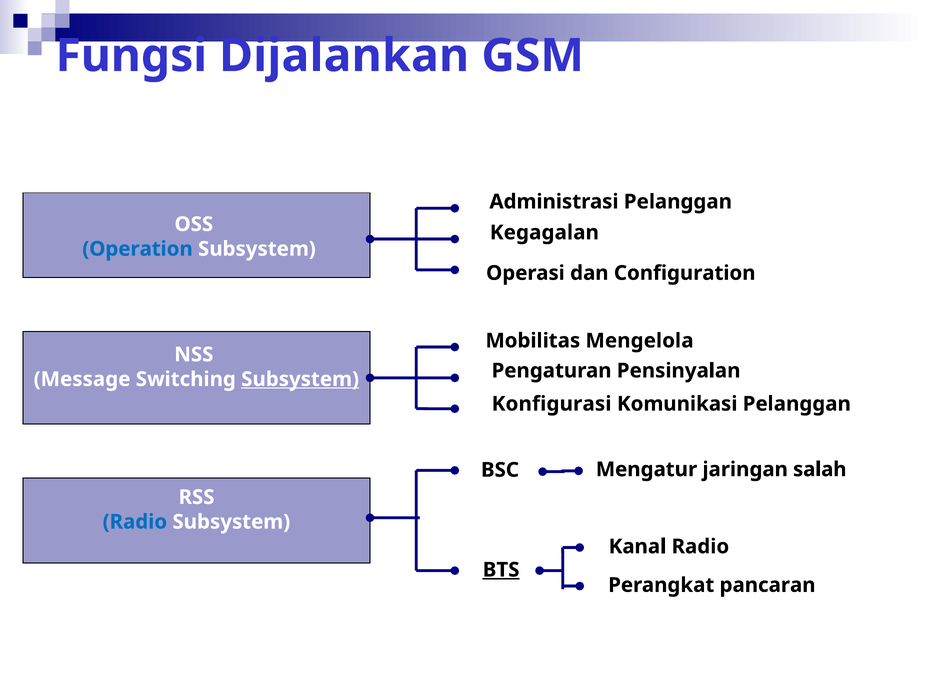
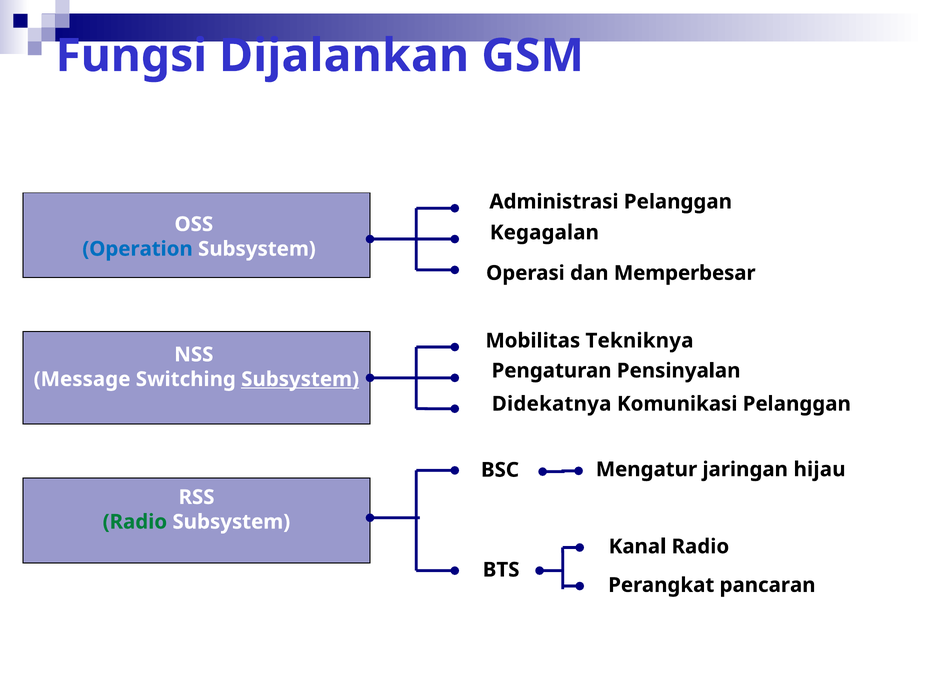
Configuration: Configuration -> Memperbesar
Mengelola: Mengelola -> Tekniknya
Konfigurasi: Konfigurasi -> Didekatnya
salah: salah -> hijau
Radio at (135, 522) colour: blue -> green
BTS underline: present -> none
